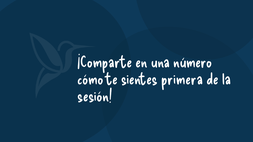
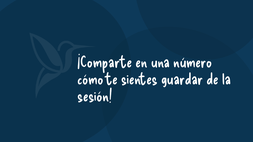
primera: primera -> guardar
